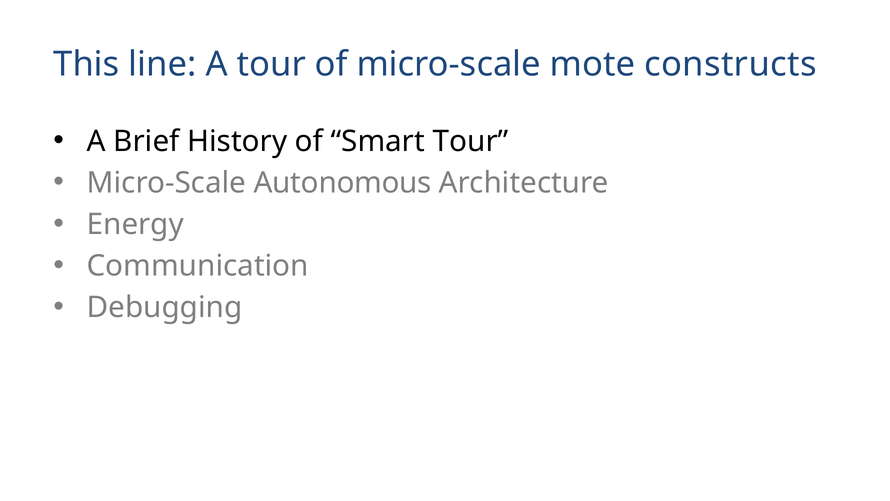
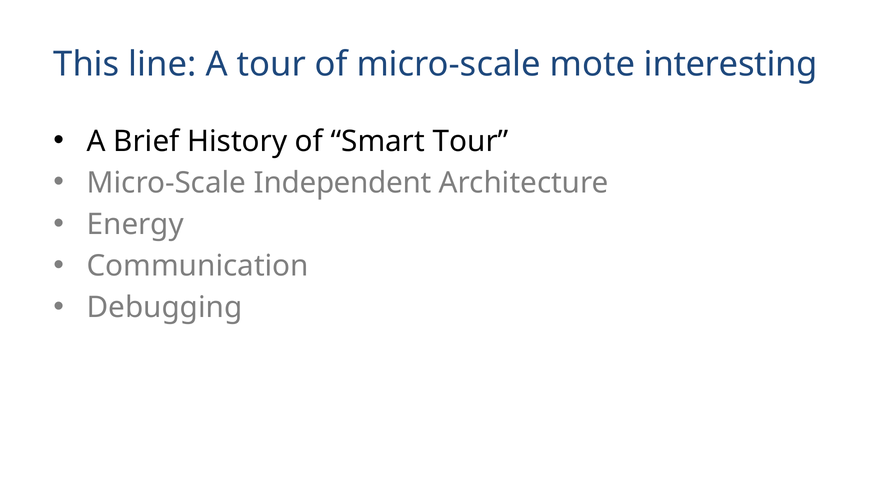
constructs: constructs -> interesting
Autonomous: Autonomous -> Independent
